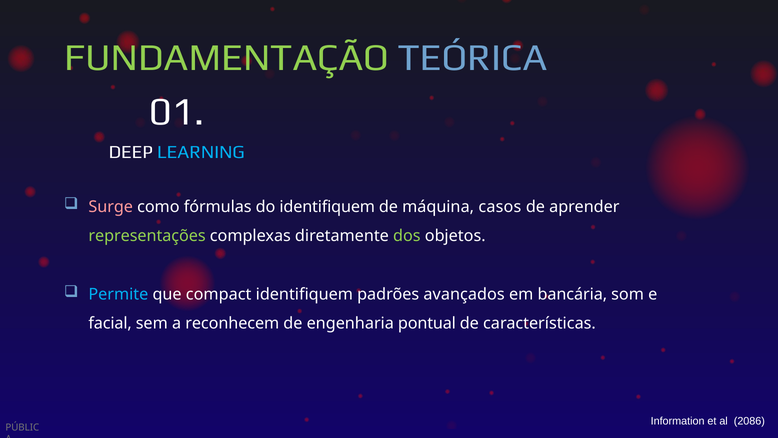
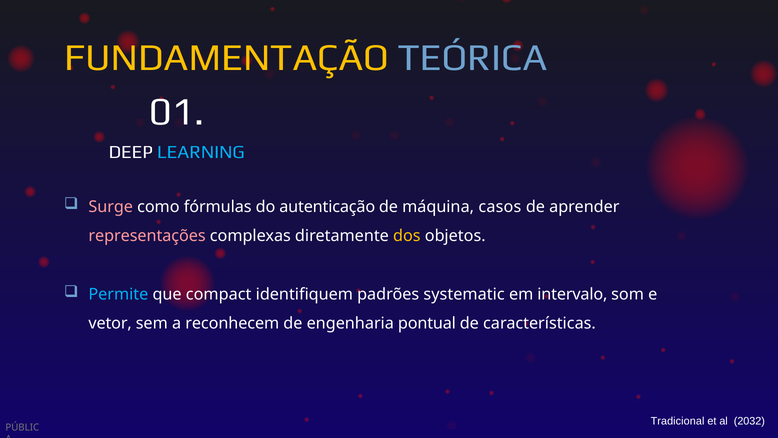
FUNDAMENTAÇÃO colour: light green -> yellow
do identifiquem: identifiquem -> autenticação
representações colour: light green -> pink
dos colour: light green -> yellow
avançados: avançados -> systematic
bancária: bancária -> intervalo
facial: facial -> vetor
Information: Information -> Tradicional
2086: 2086 -> 2032
